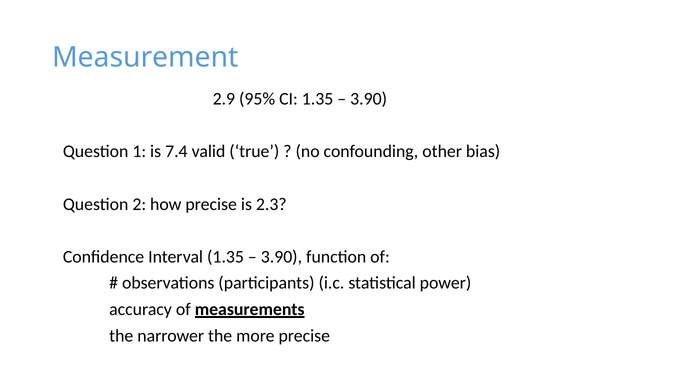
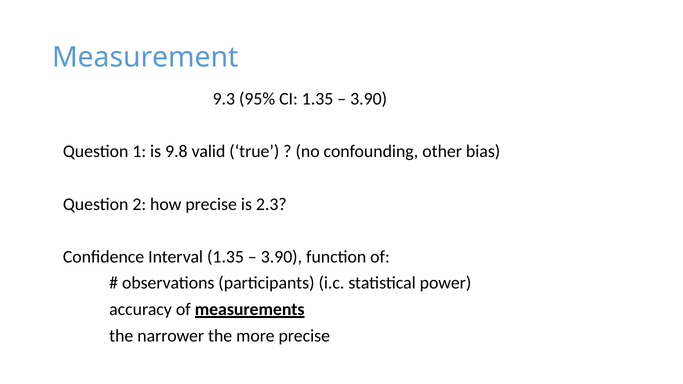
2.9: 2.9 -> 9.3
7.4: 7.4 -> 9.8
